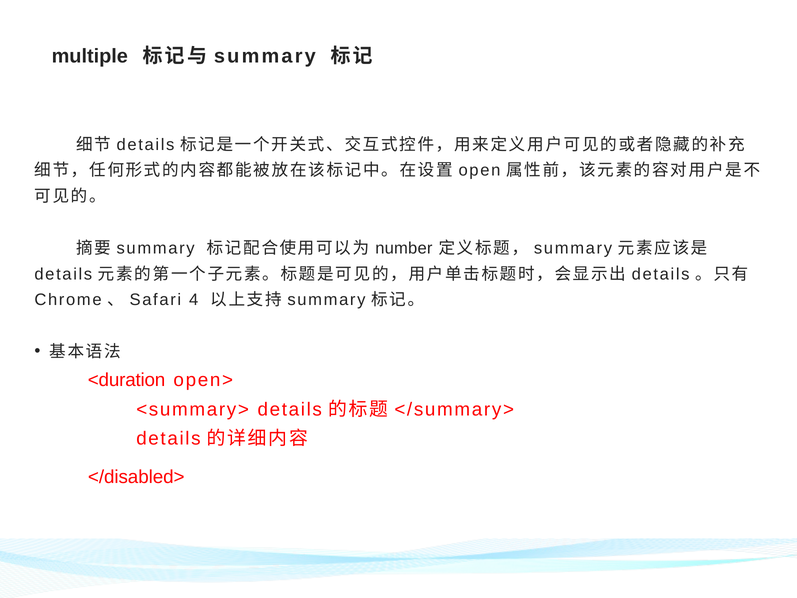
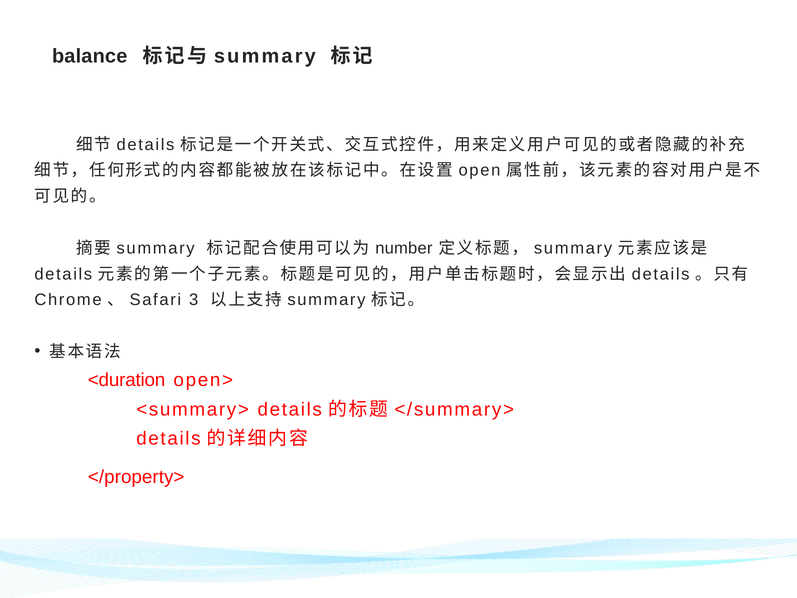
multiple: multiple -> balance
4: 4 -> 3
</disabled>: </disabled> -> </property>
